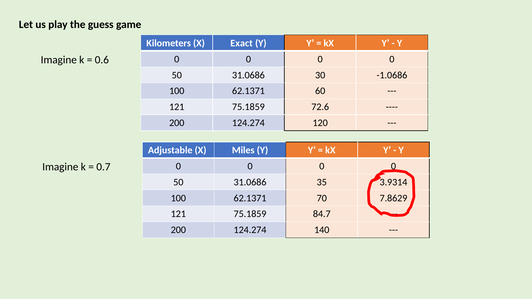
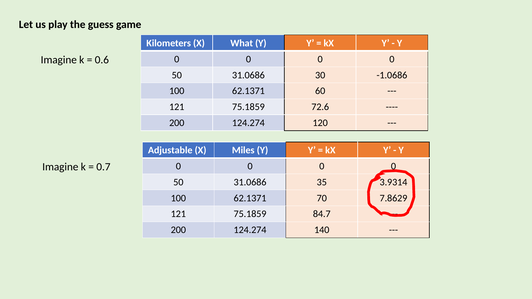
Exact: Exact -> What
